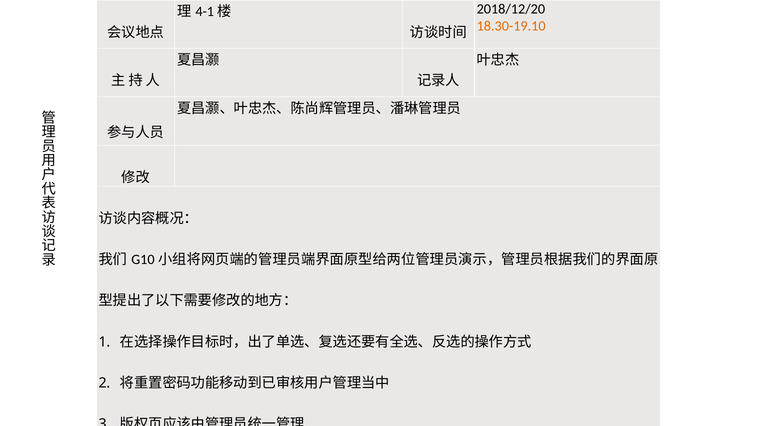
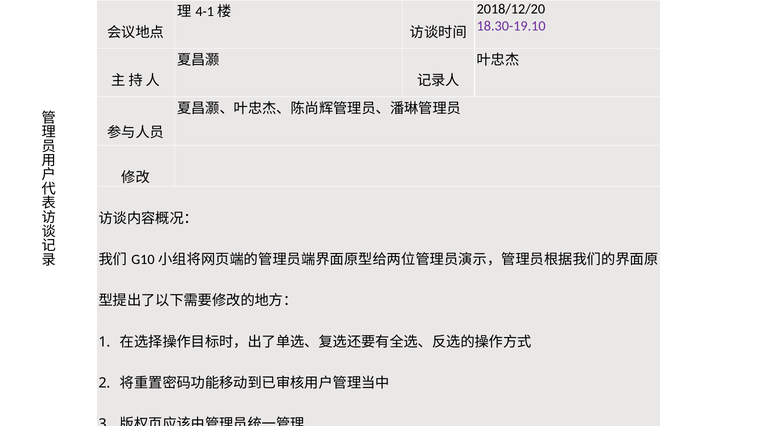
18.30-19.10 colour: orange -> purple
